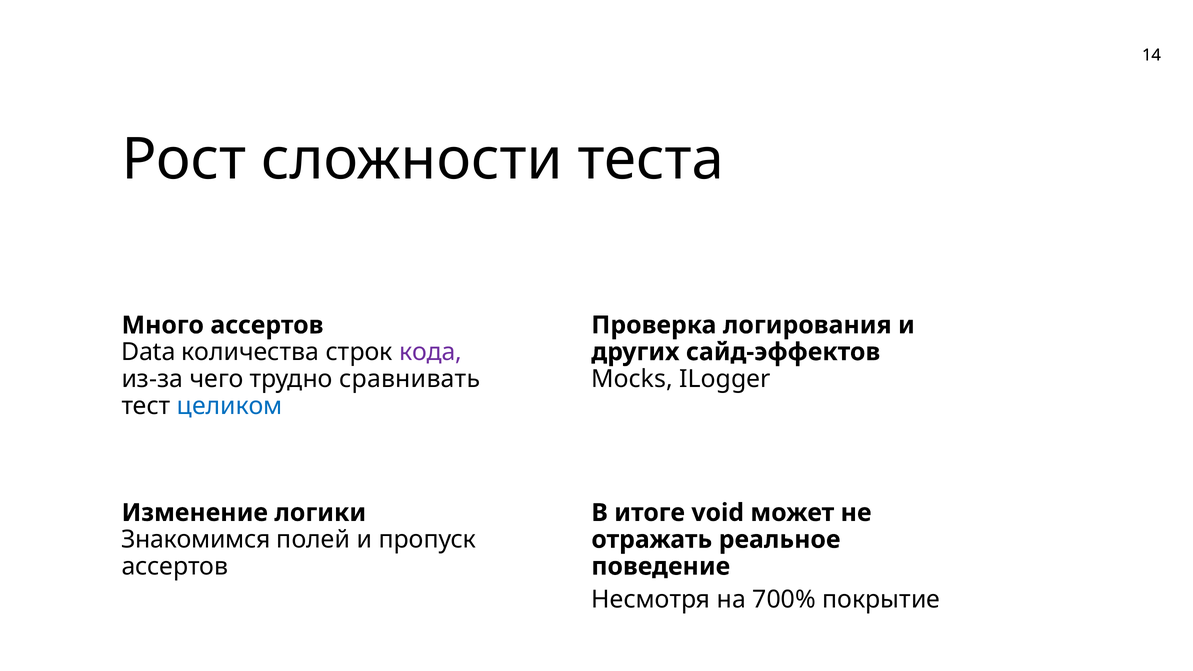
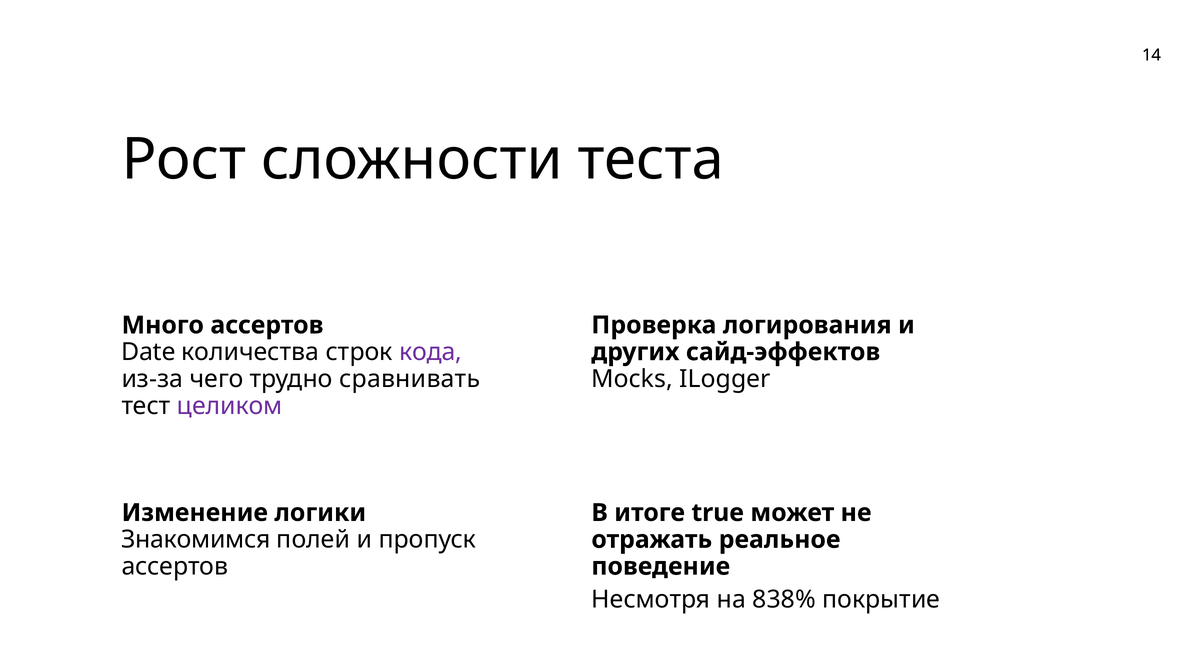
Data: Data -> Date
целиком colour: blue -> purple
void: void -> true
700%: 700% -> 838%
